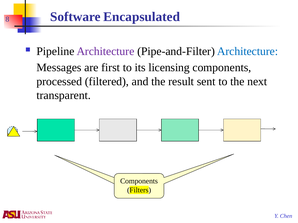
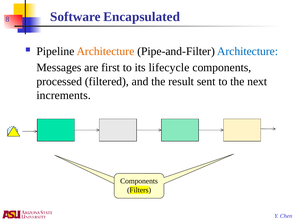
Architecture at (105, 51) colour: purple -> orange
licensing: licensing -> lifecycle
transparent: transparent -> increments
